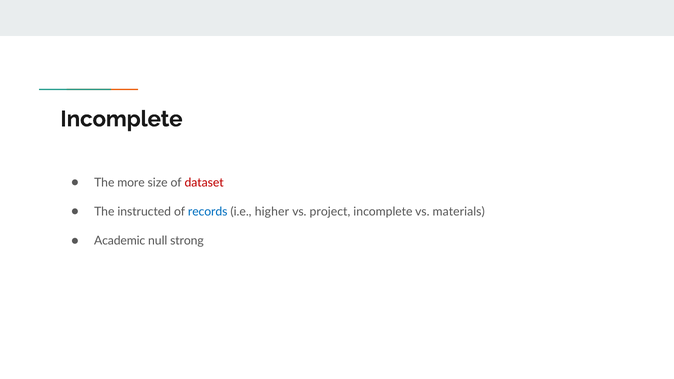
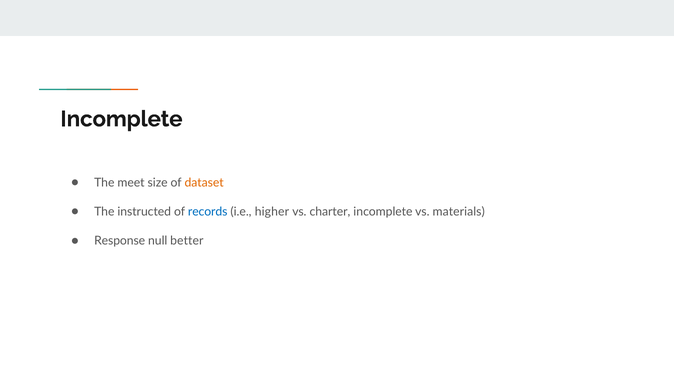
more: more -> meet
dataset colour: red -> orange
project: project -> charter
Academic: Academic -> Response
strong: strong -> better
